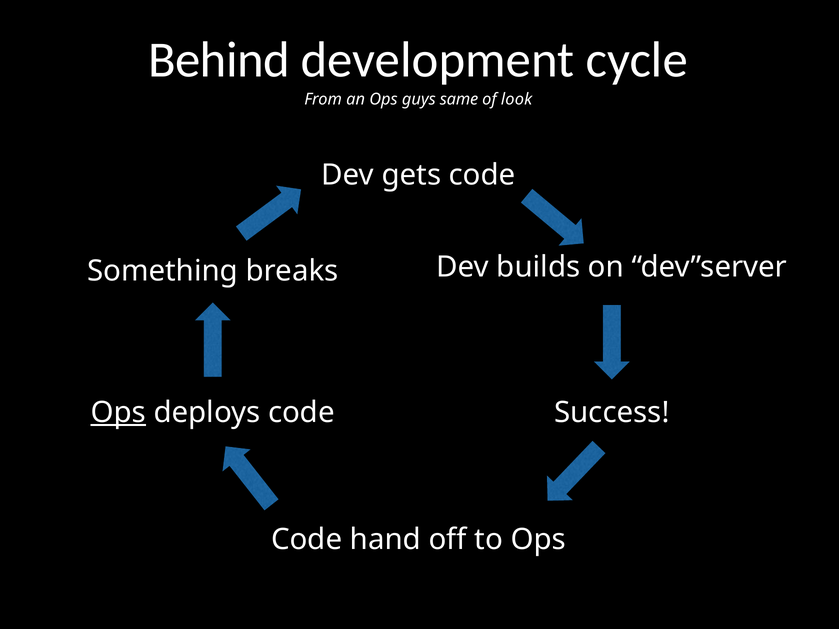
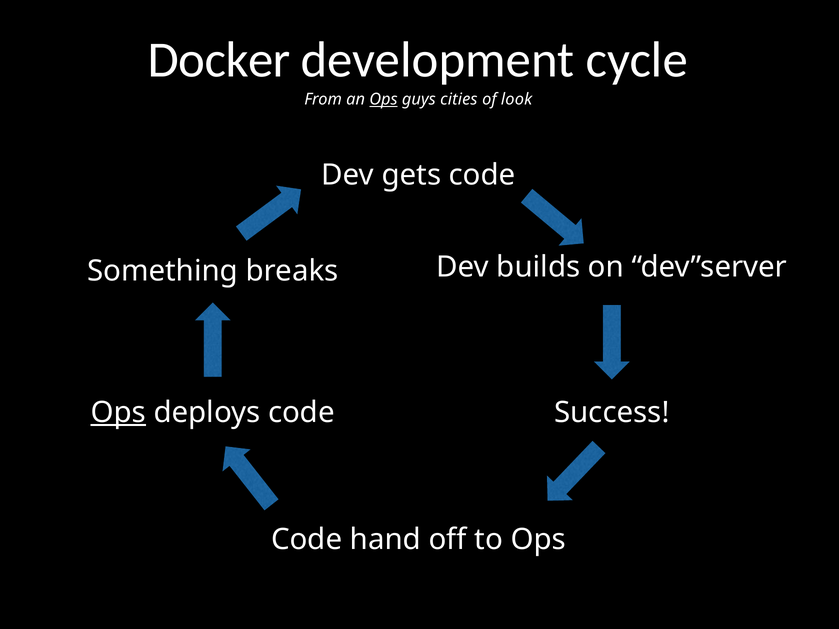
Behind: Behind -> Docker
Ops at (383, 99) underline: none -> present
same: same -> cities
